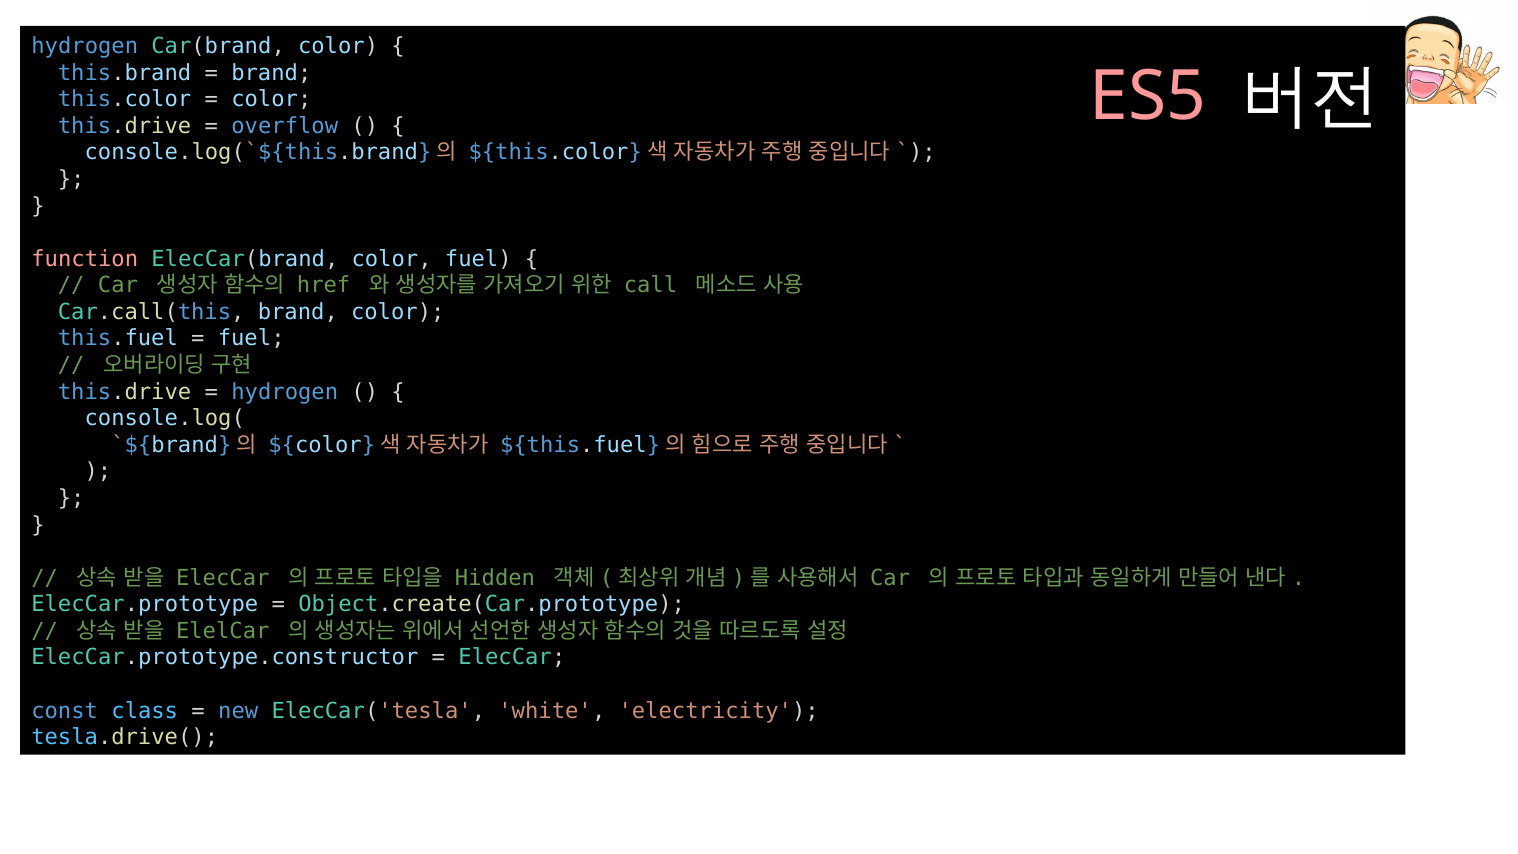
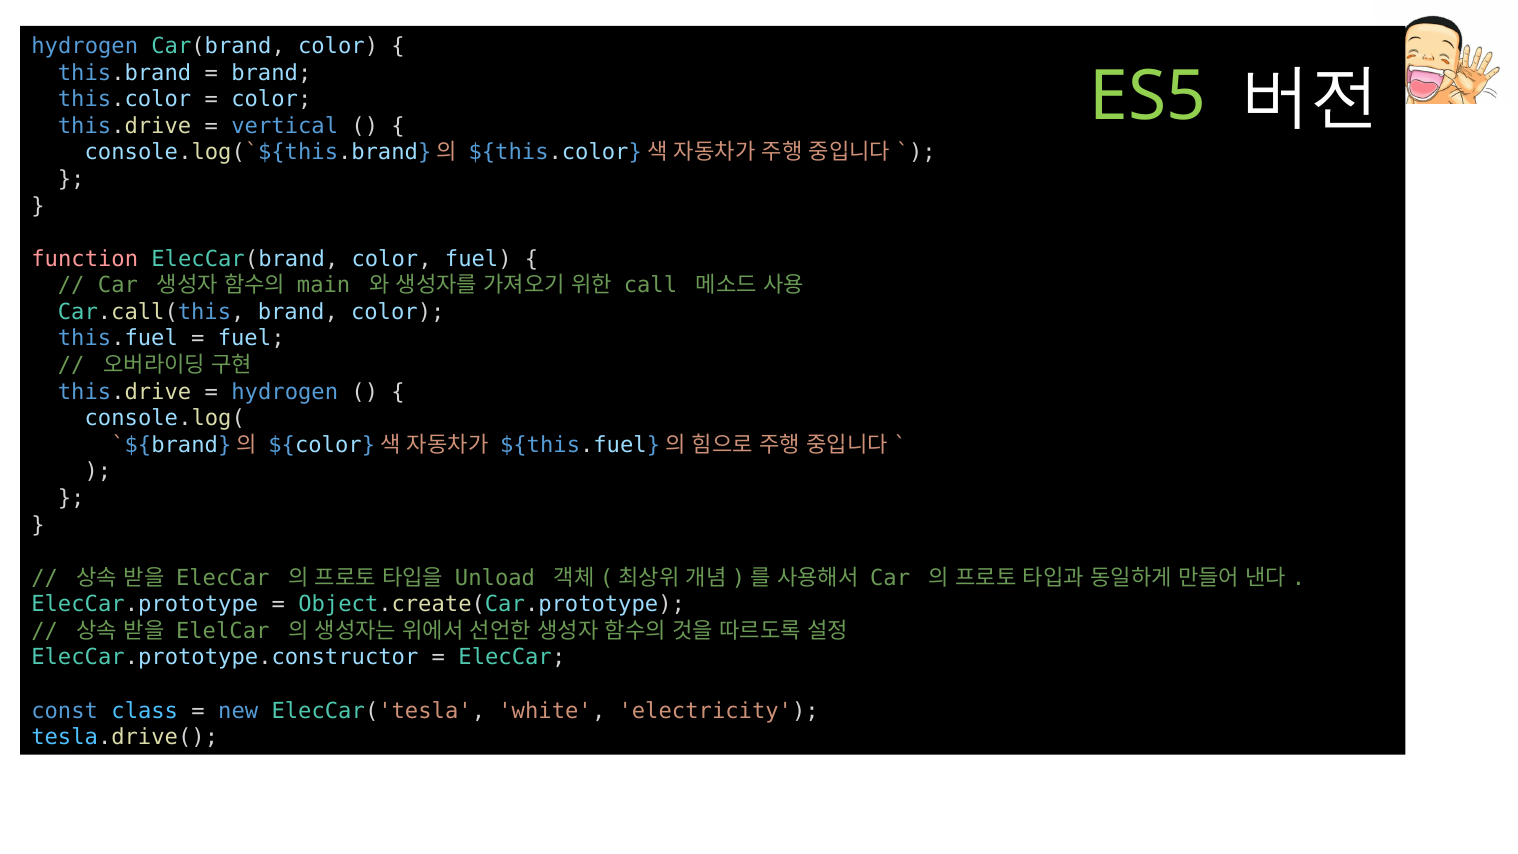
ES5 colour: pink -> light green
overflow: overflow -> vertical
href: href -> main
Hidden: Hidden -> Unload
